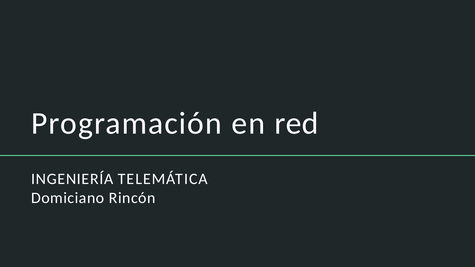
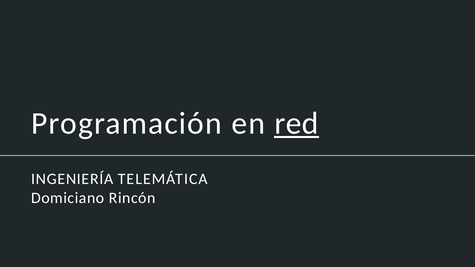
red underline: none -> present
